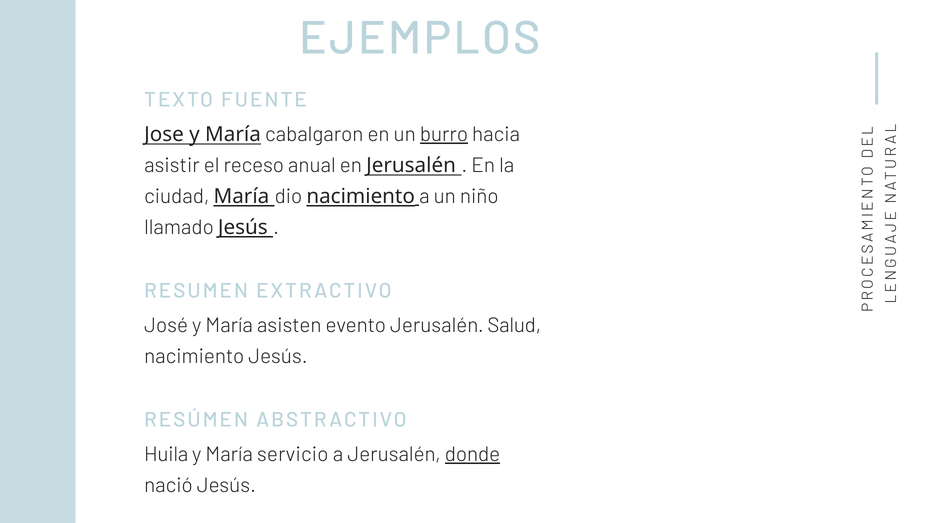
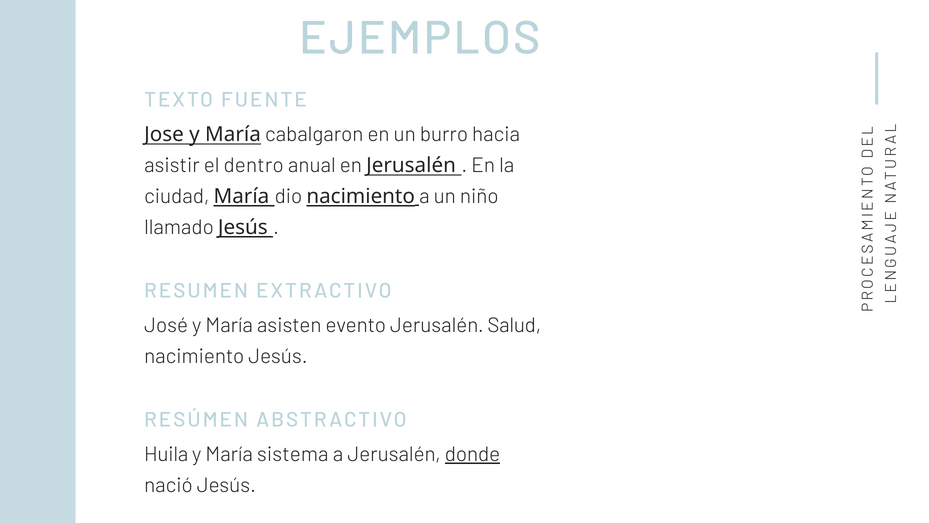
burro underline: present -> none
receso: receso -> dentro
servicio: servicio -> sistema
